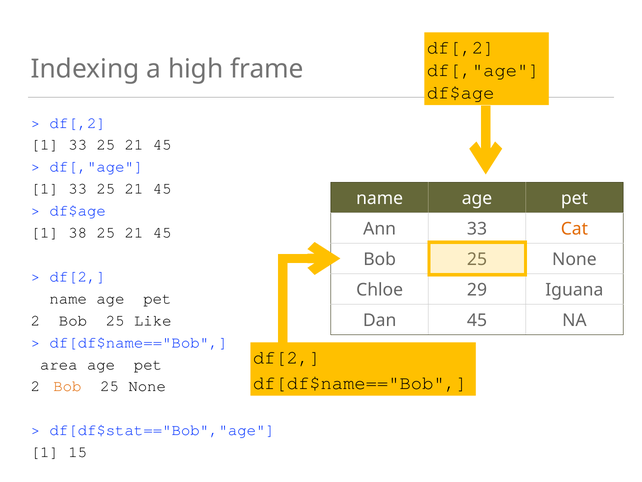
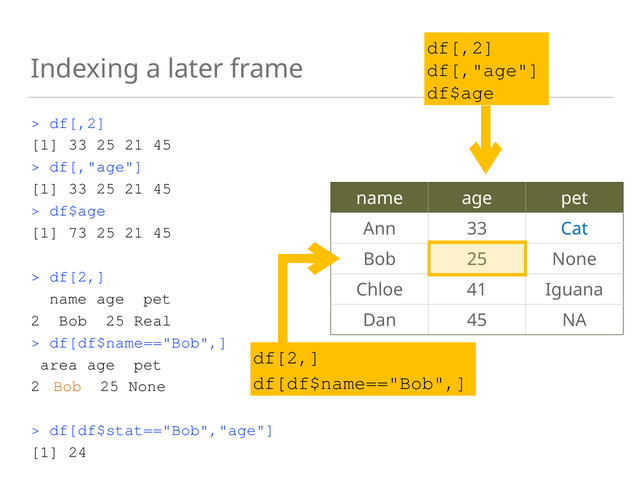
high: high -> later
Cat colour: orange -> blue
38: 38 -> 73
29: 29 -> 41
Like: Like -> Real
15: 15 -> 24
